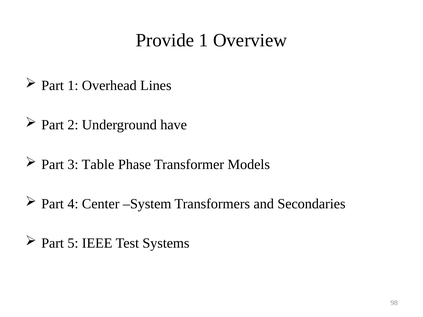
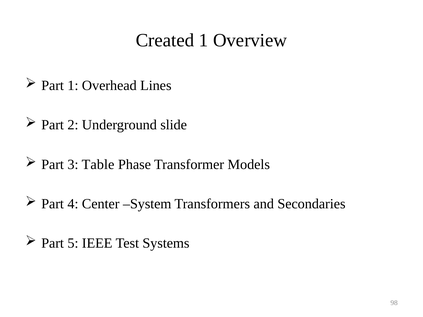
Provide: Provide -> Created
have: have -> slide
